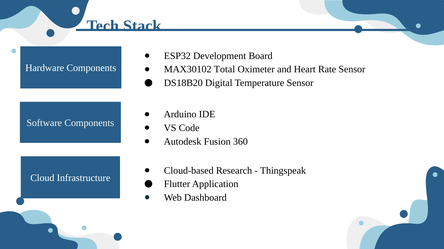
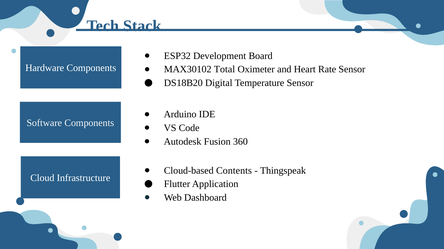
Research: Research -> Contents
